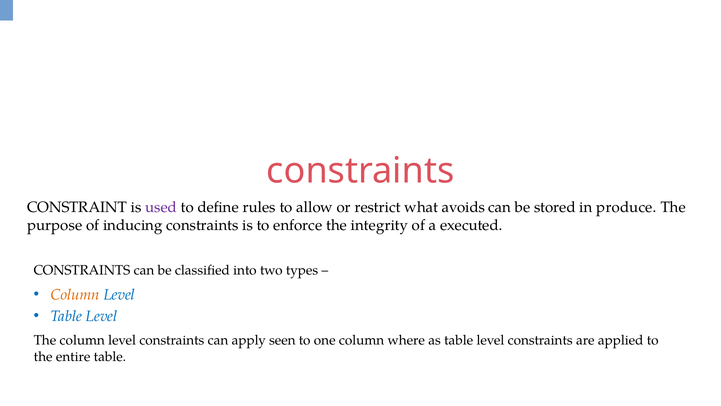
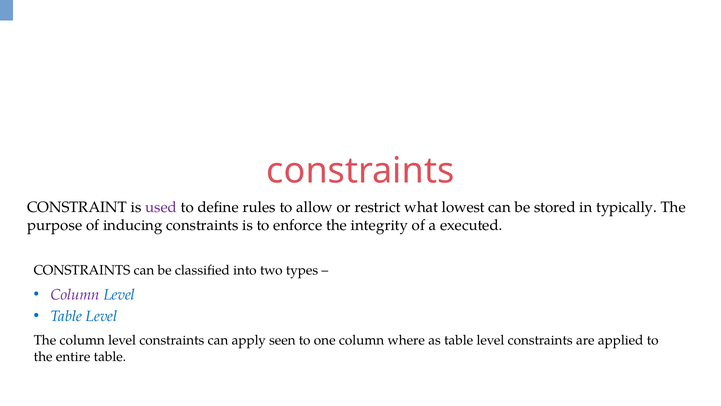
avoids: avoids -> lowest
produce: produce -> typically
Column at (75, 294) colour: orange -> purple
